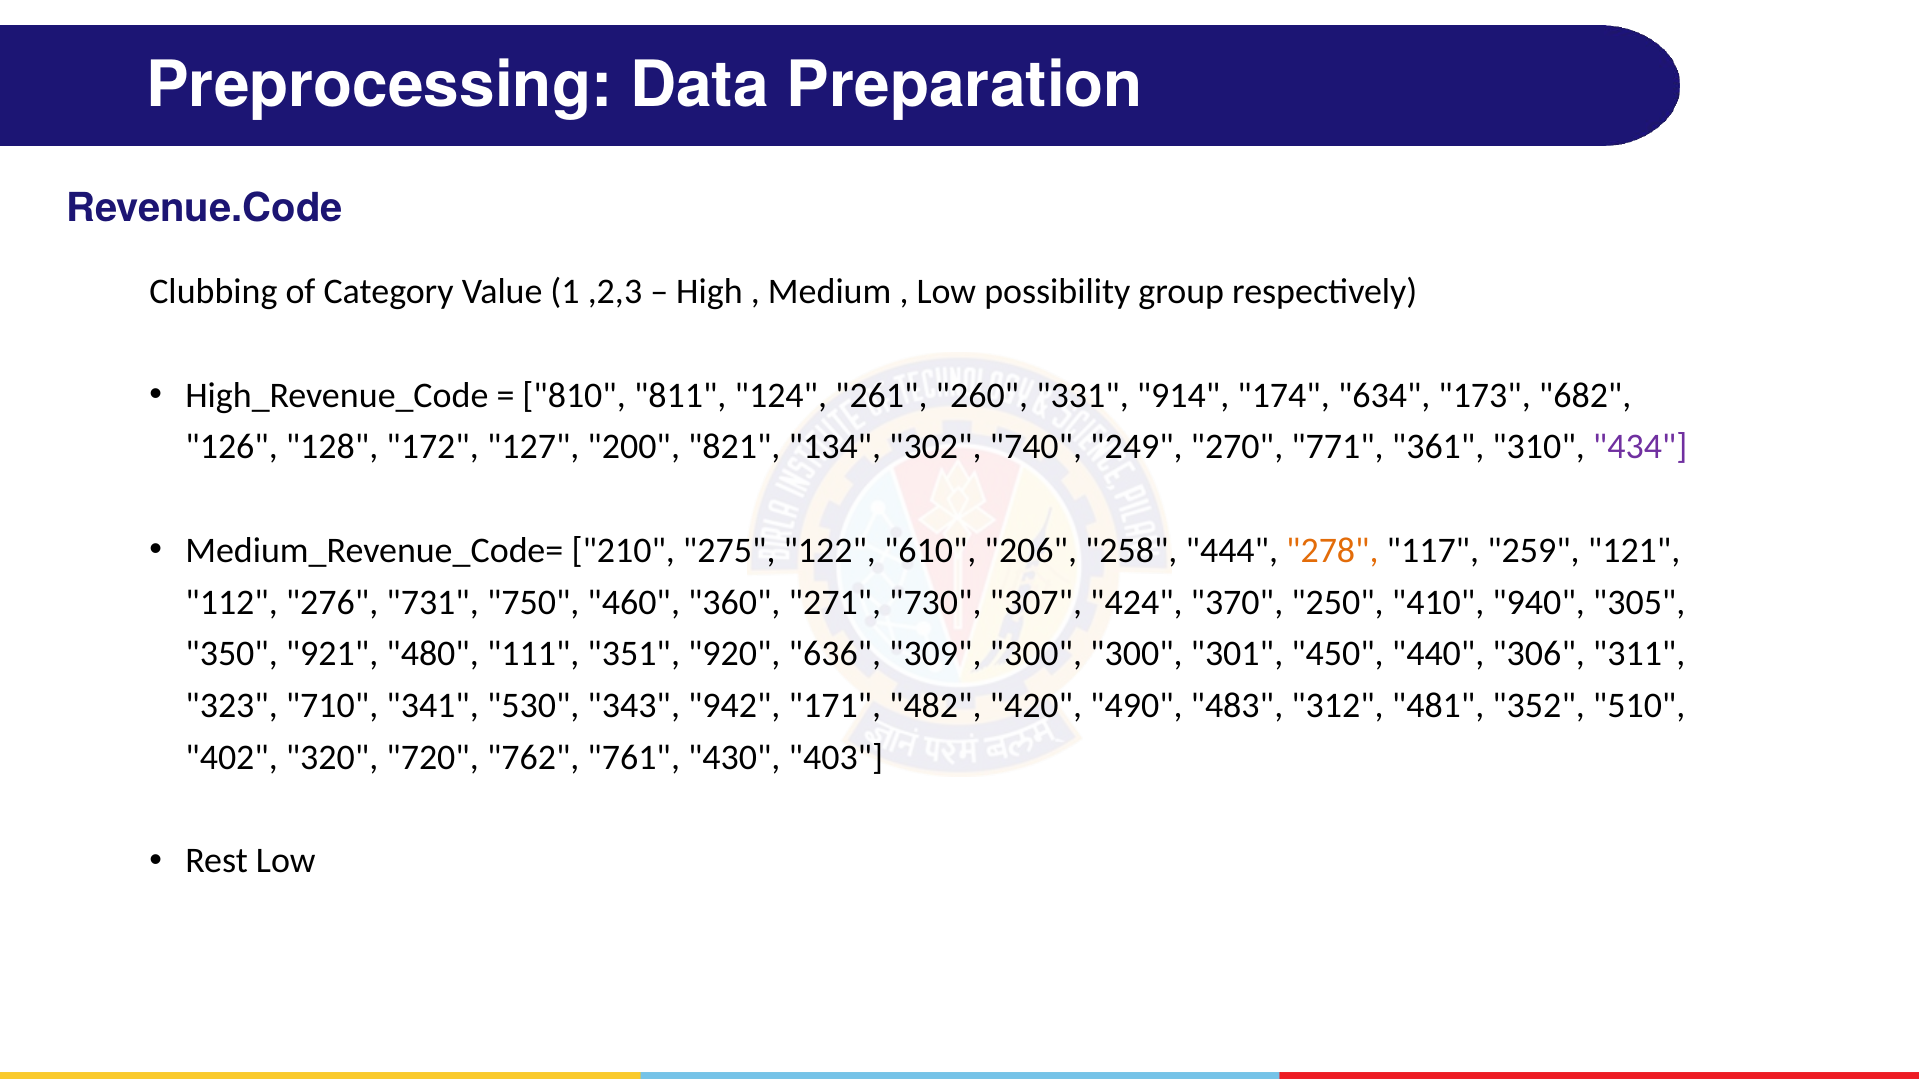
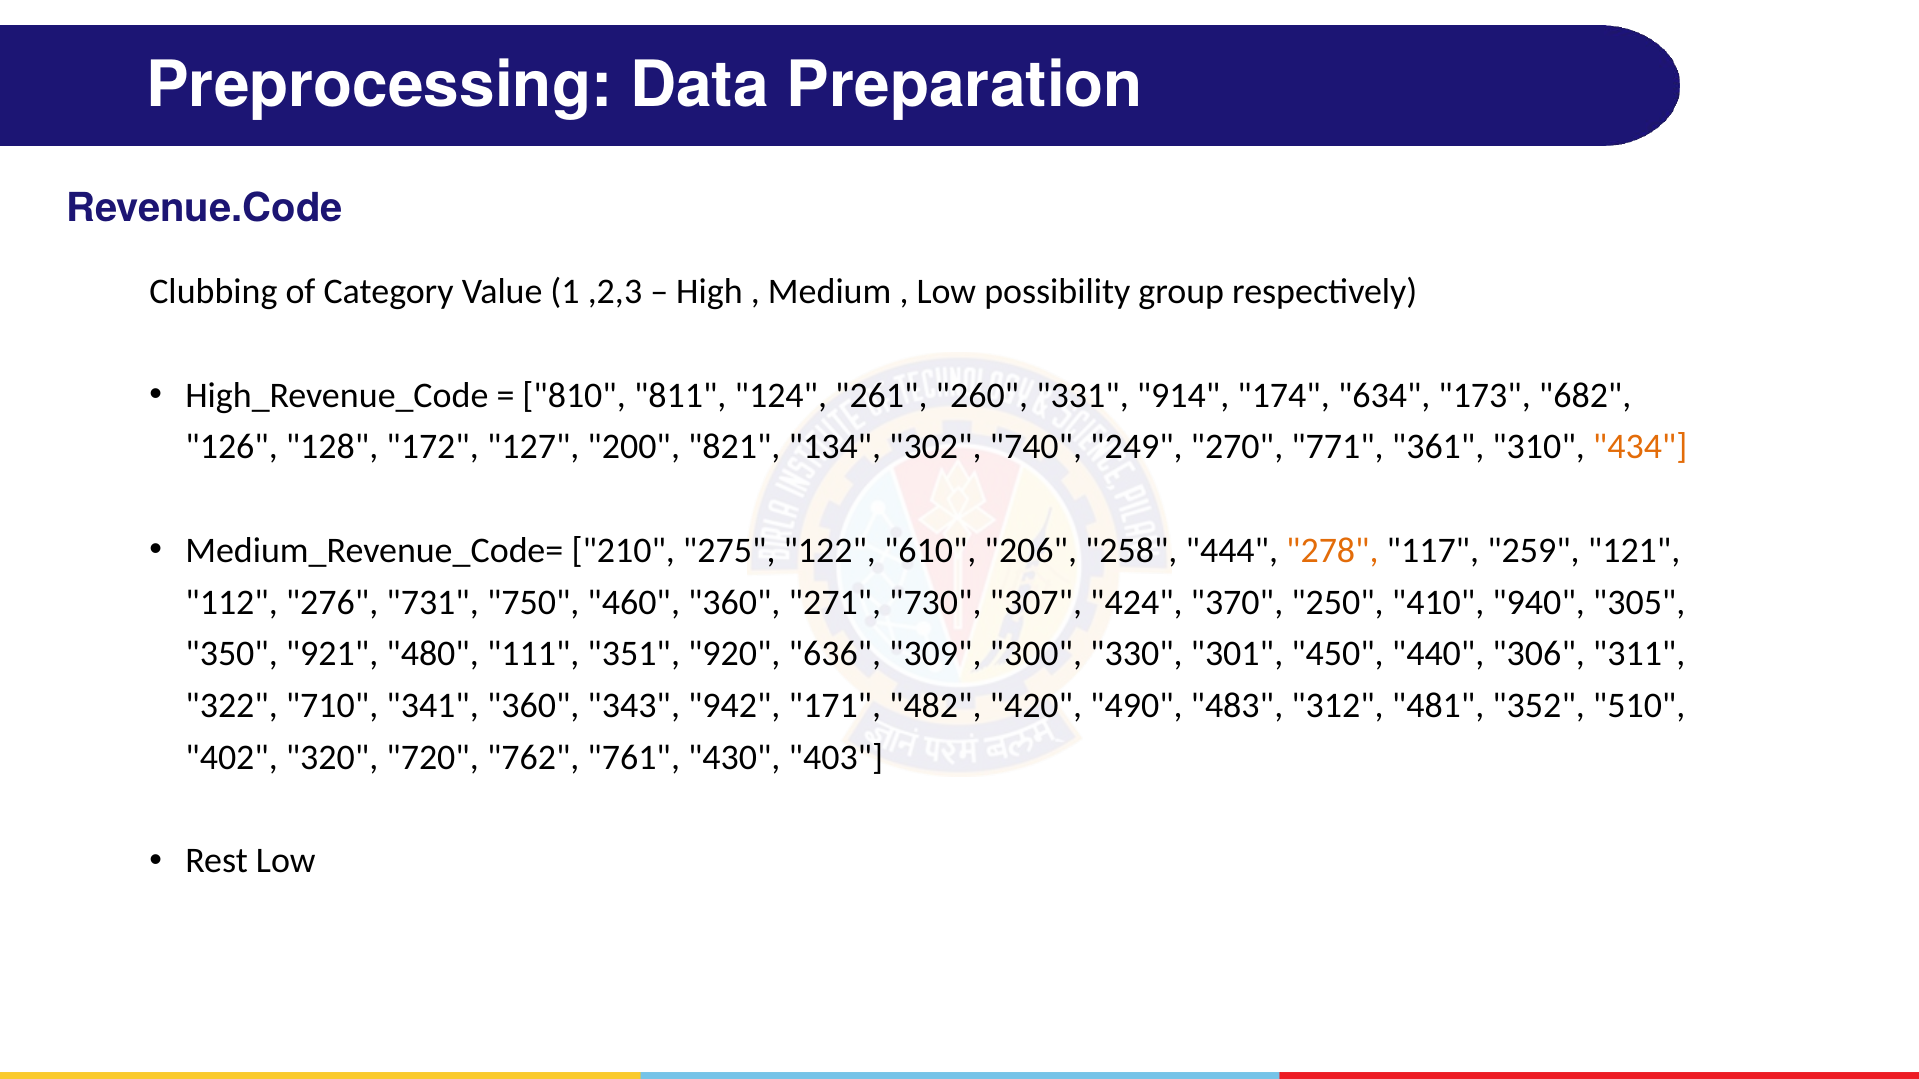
434 colour: purple -> orange
300 300: 300 -> 330
323: 323 -> 322
341 530: 530 -> 360
